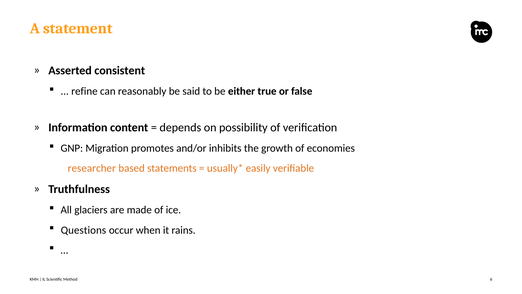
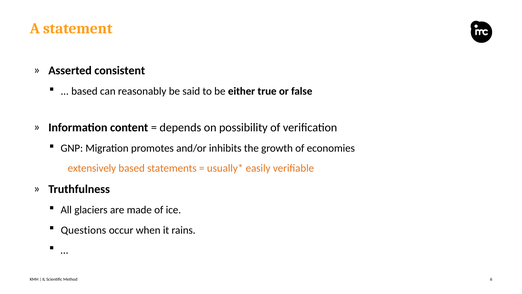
refine at (84, 91): refine -> based
researcher: researcher -> extensively
